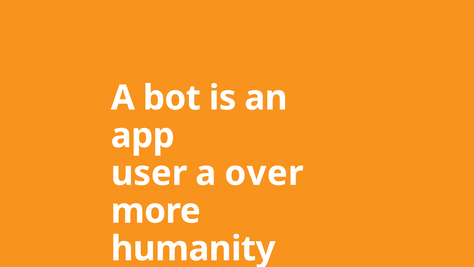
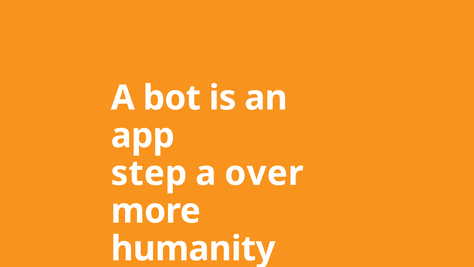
user: user -> step
